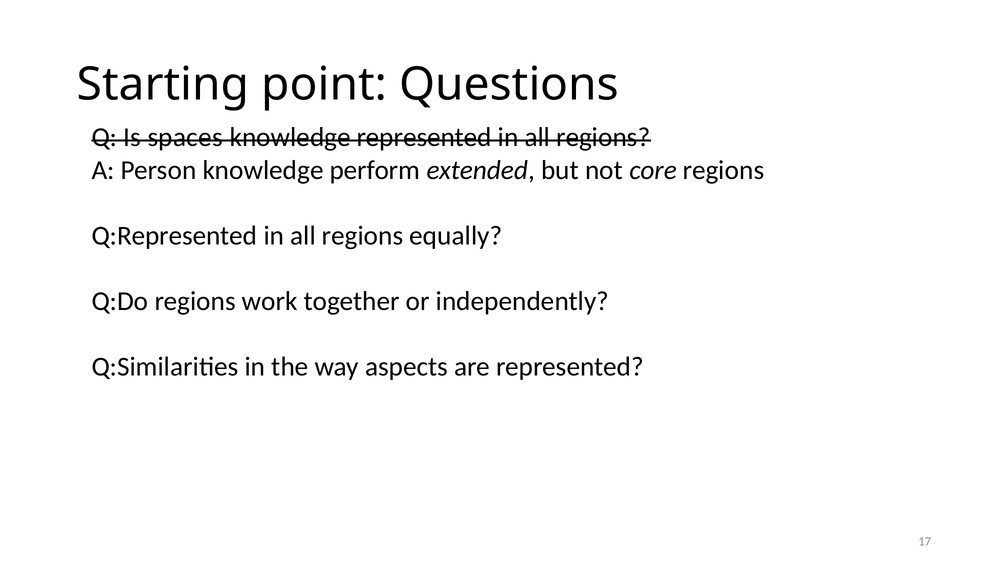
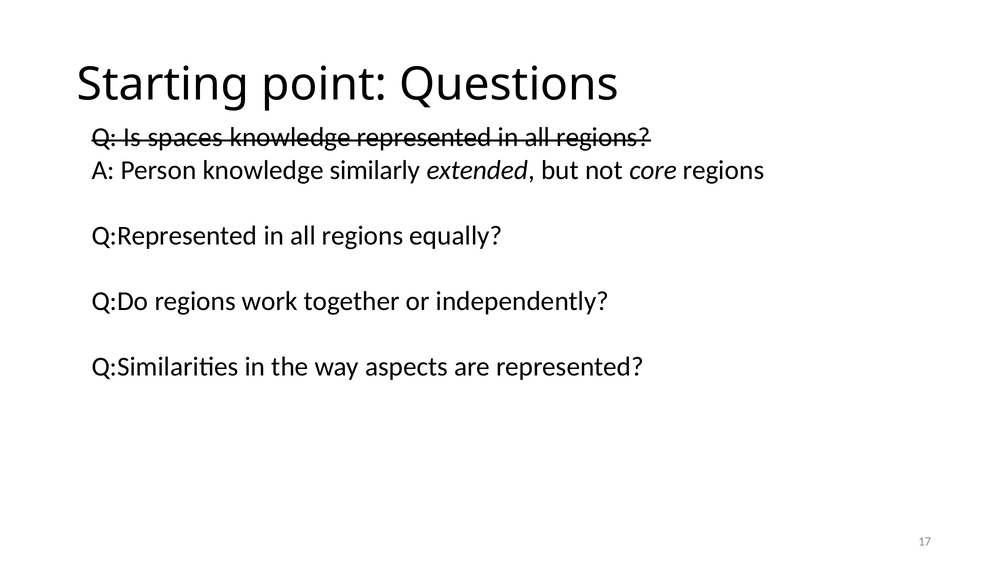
perform: perform -> similarly
